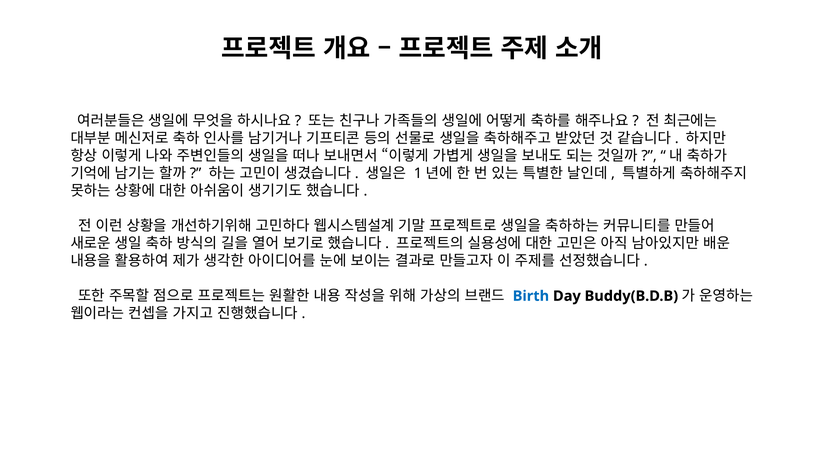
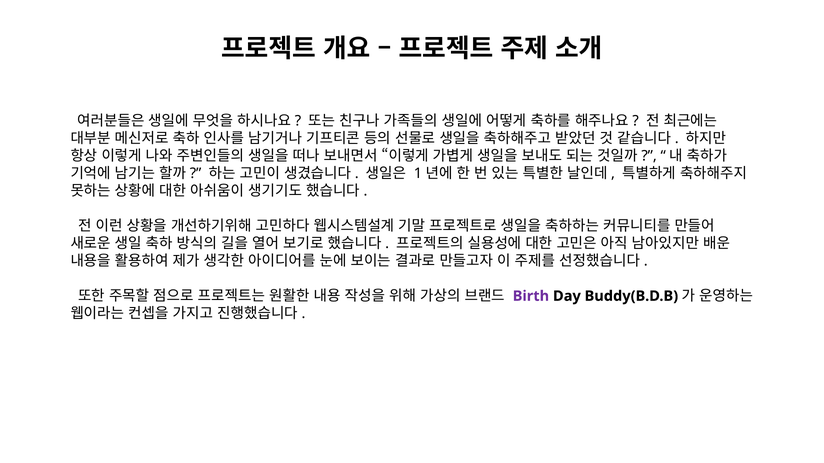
Birth colour: blue -> purple
